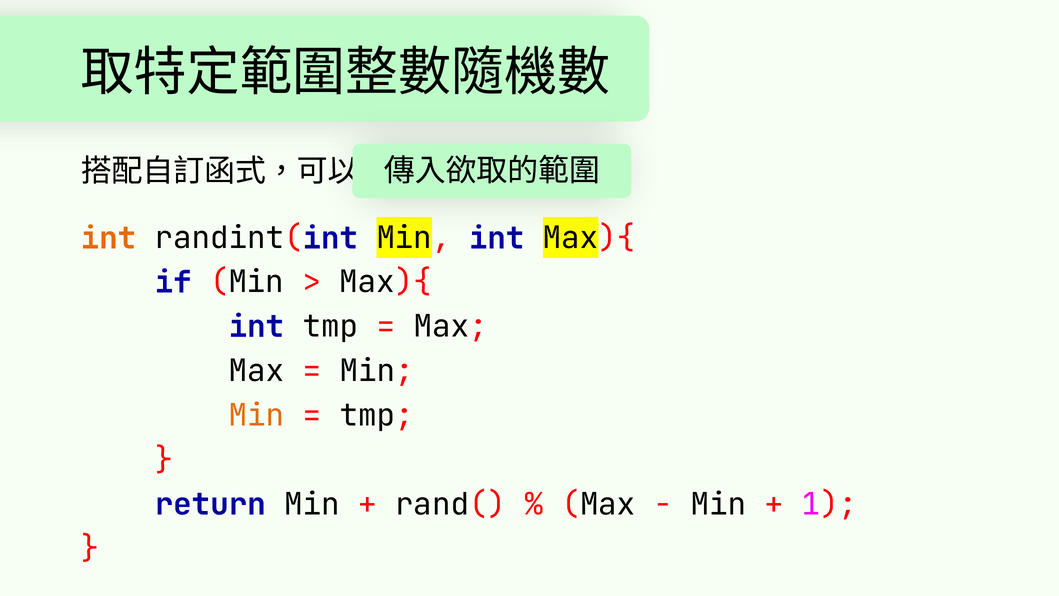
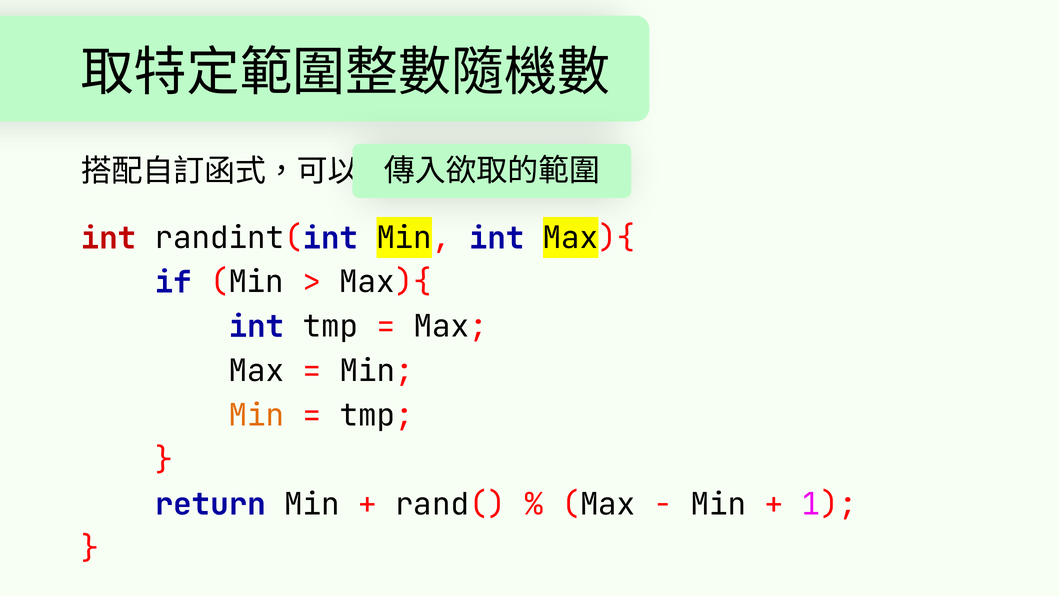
int at (108, 238) colour: orange -> red
